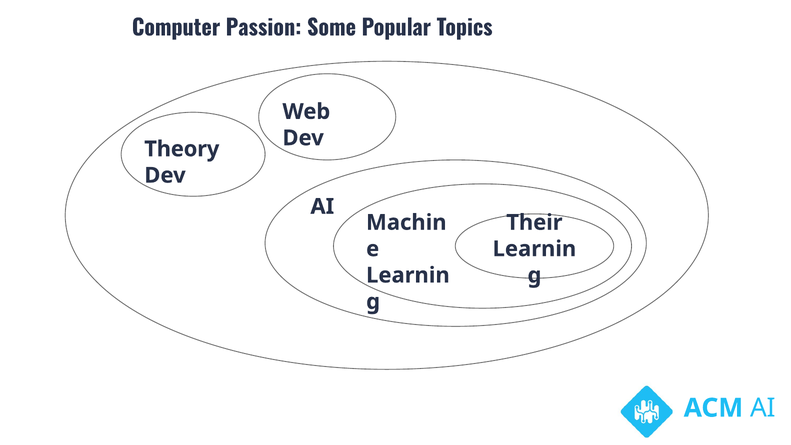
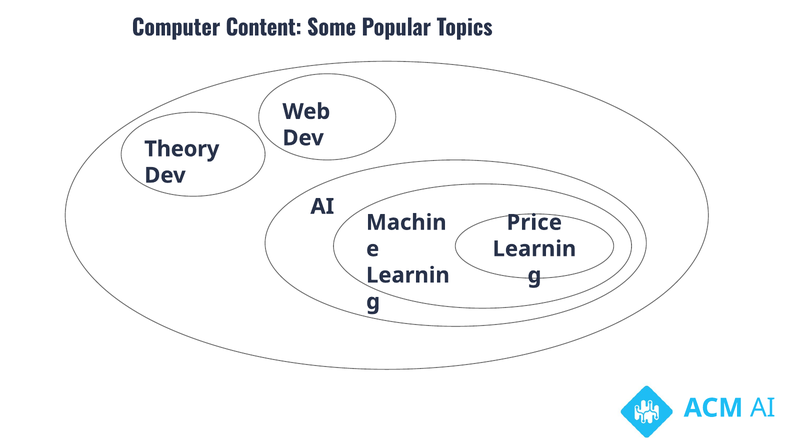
Passion: Passion -> Content
Their: Their -> Price
